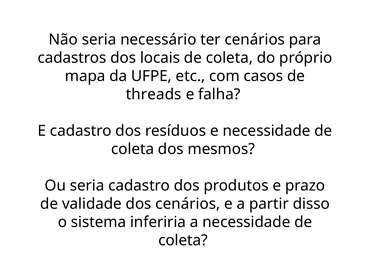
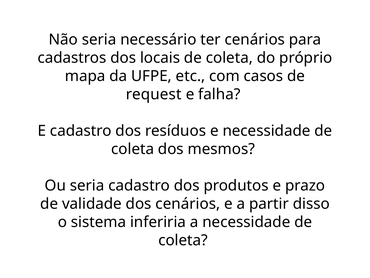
threads: threads -> request
